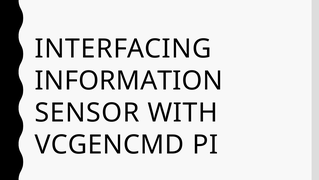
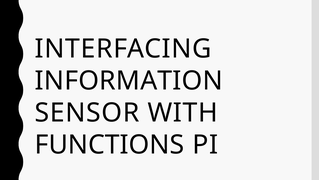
VCGENCMD: VCGENCMD -> FUNCTIONS
